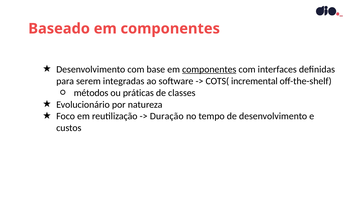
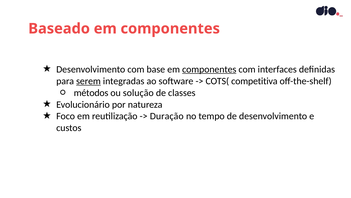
serem underline: none -> present
incremental: incremental -> competitiva
práticas: práticas -> solução
